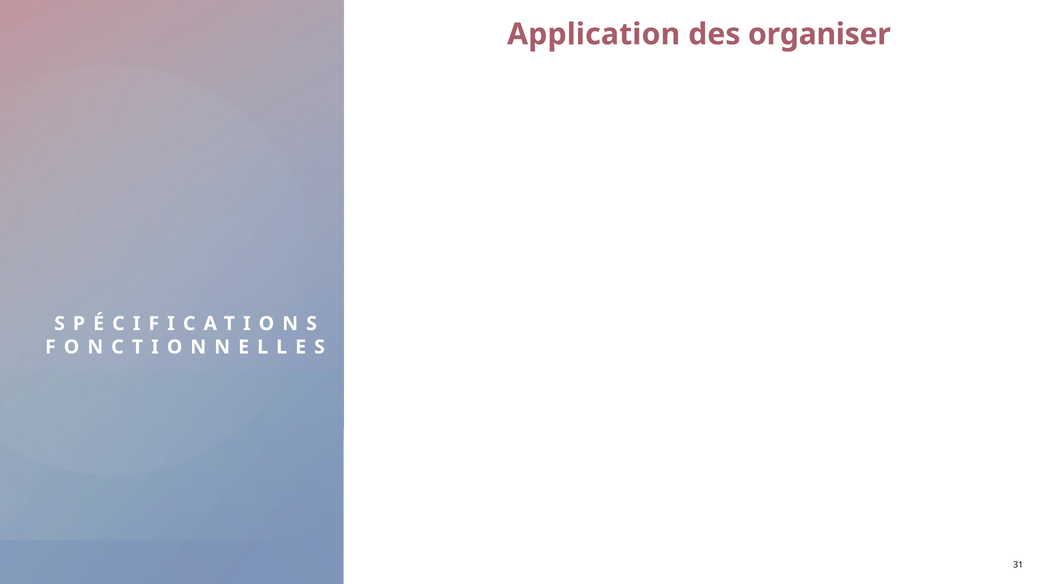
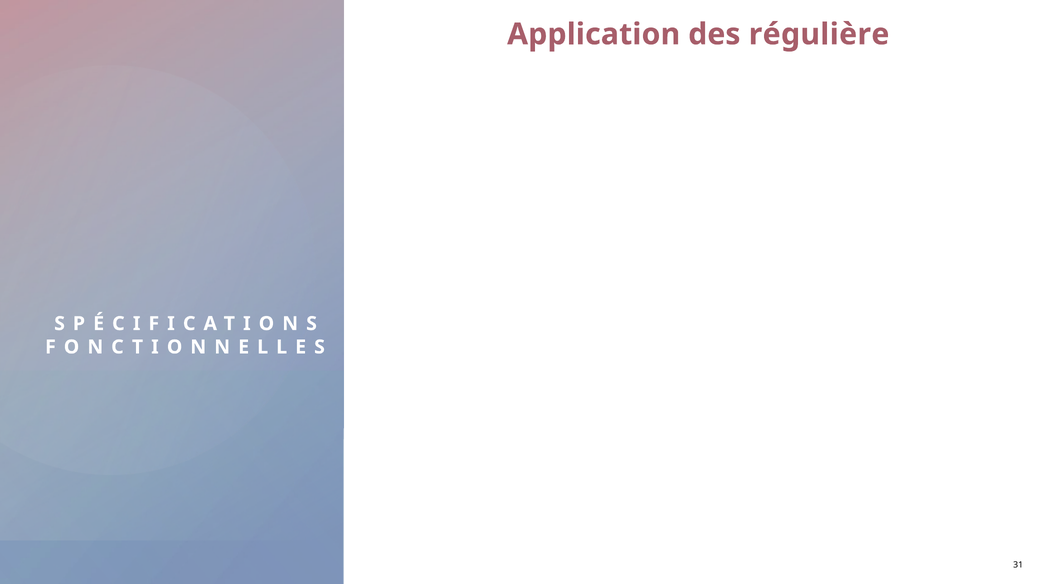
organiser: organiser -> régulière
